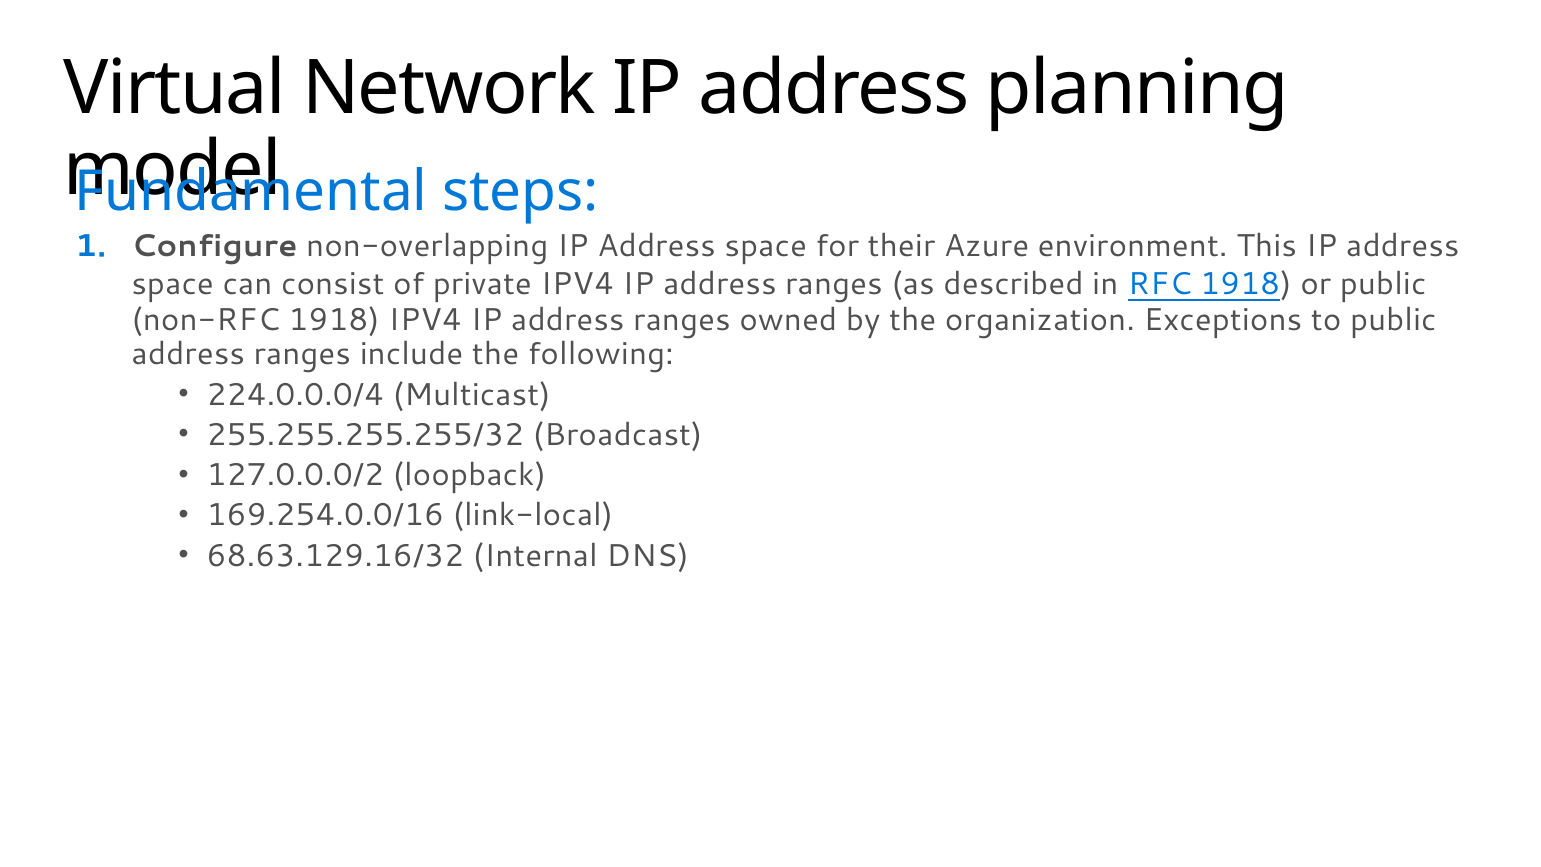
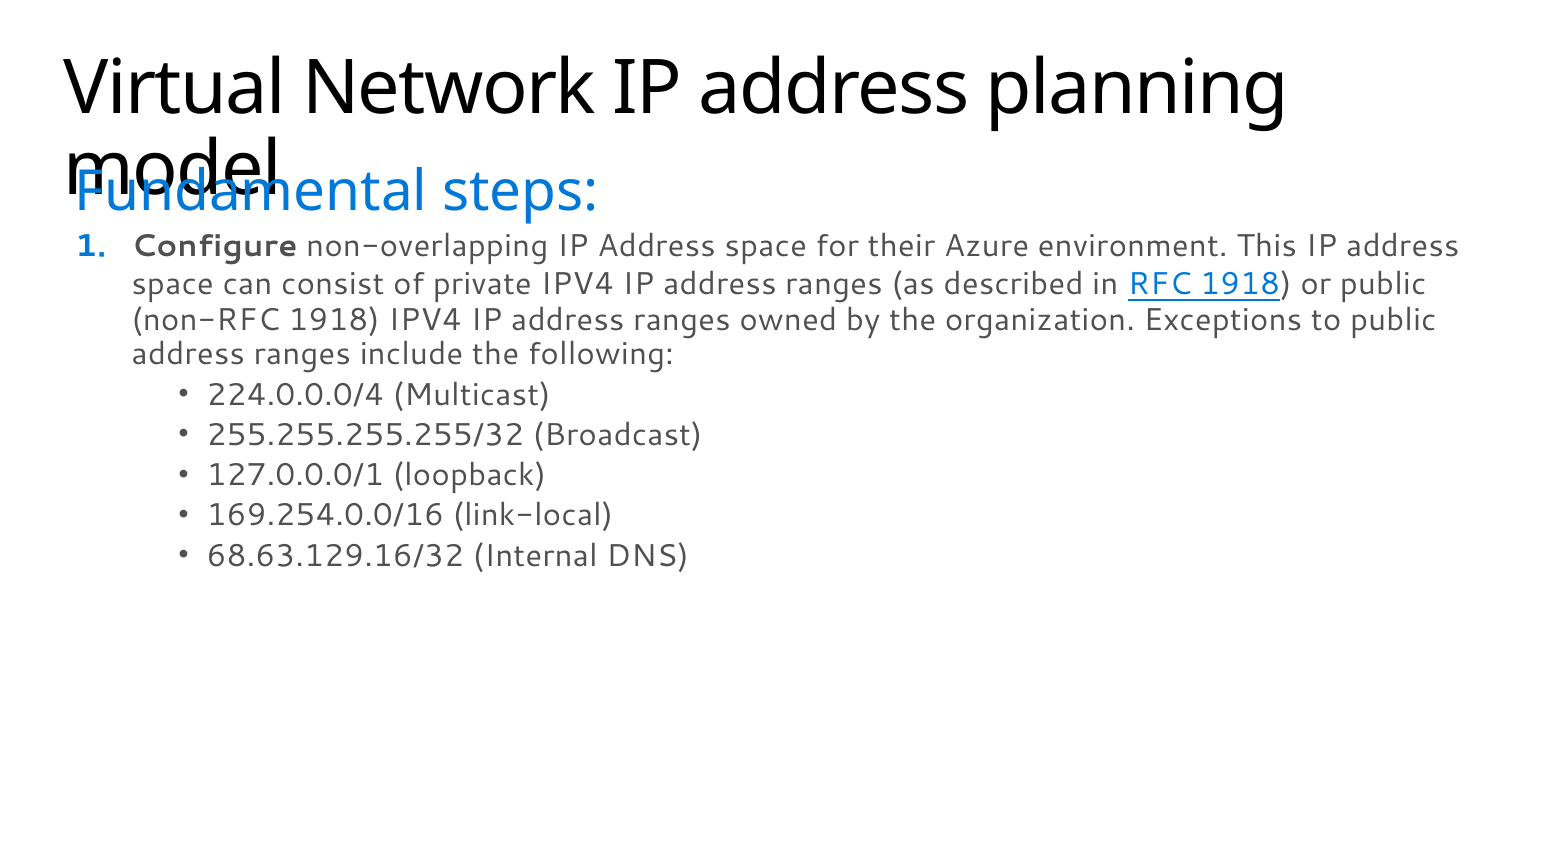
127.0.0.0/2: 127.0.0.0/2 -> 127.0.0.0/1
